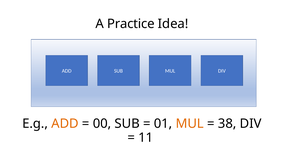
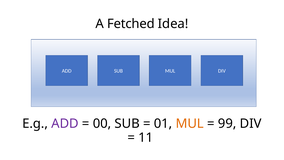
Practice: Practice -> Fetched
ADD at (65, 123) colour: orange -> purple
38: 38 -> 99
